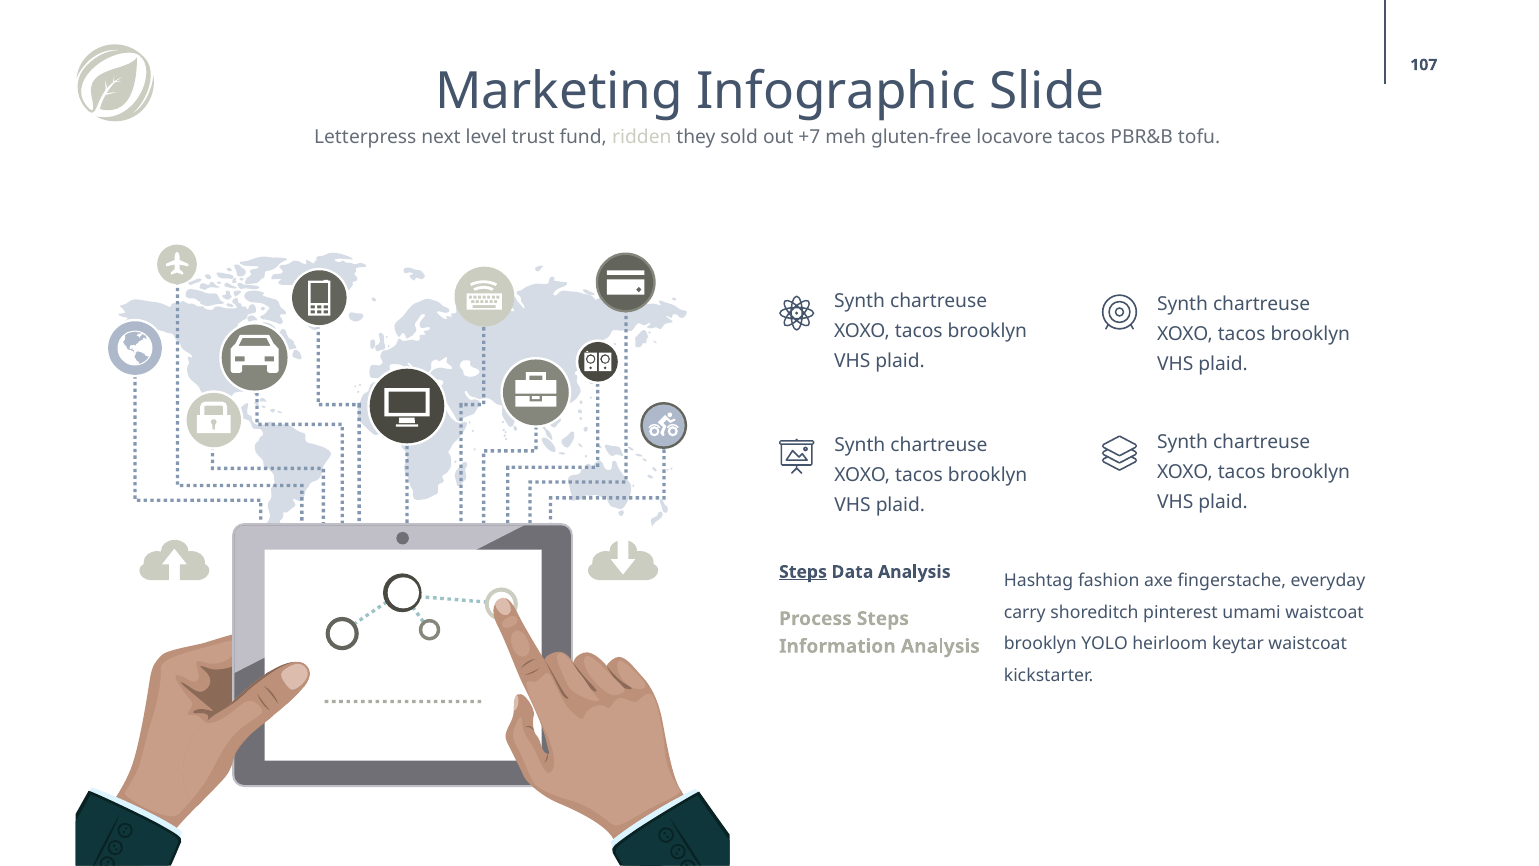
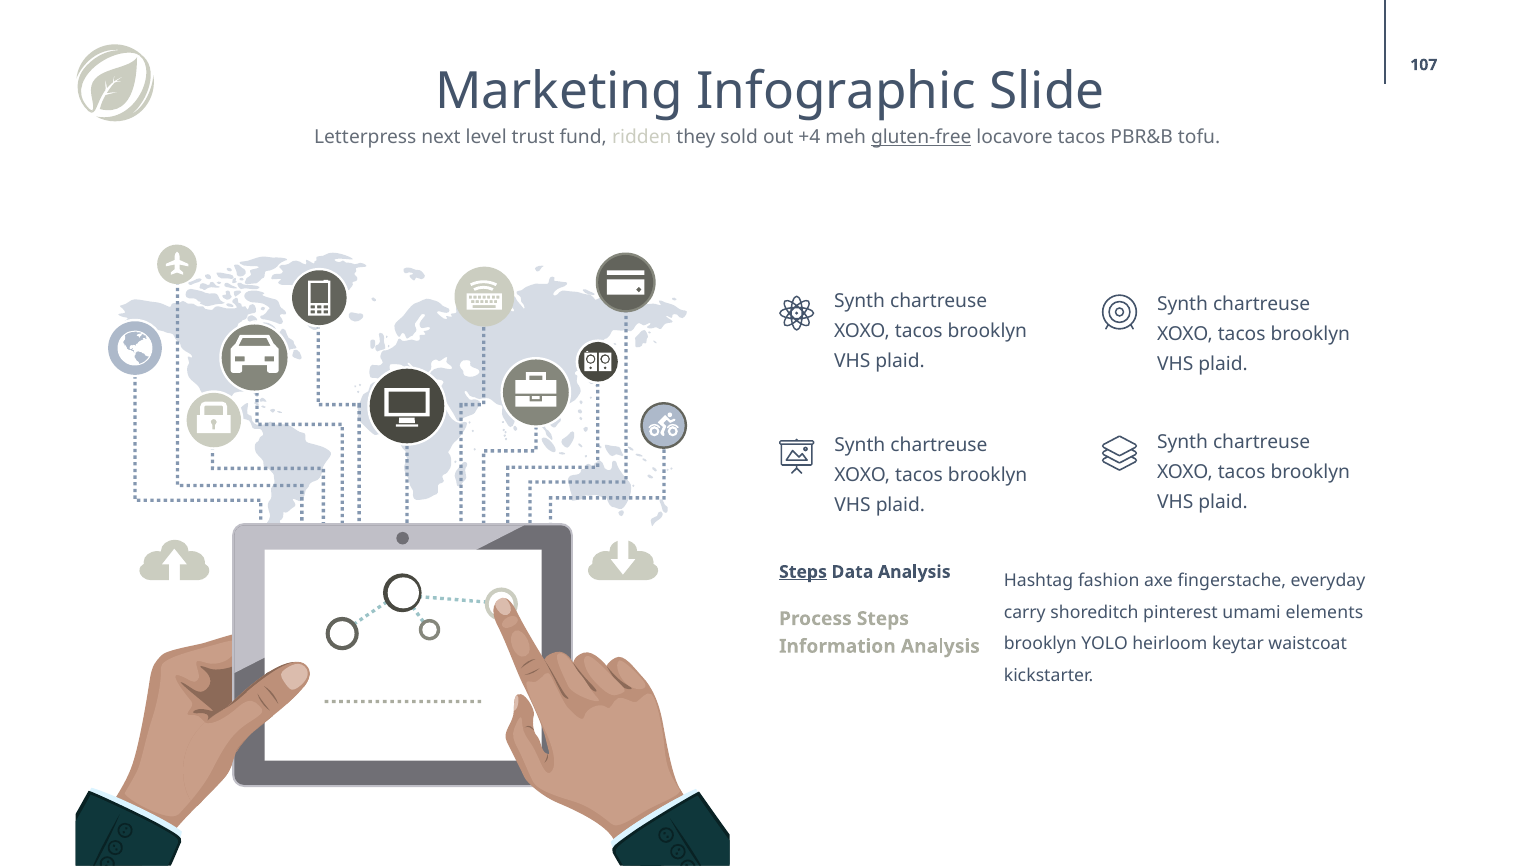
+7: +7 -> +4
gluten-free underline: none -> present
umami waistcoat: waistcoat -> elements
